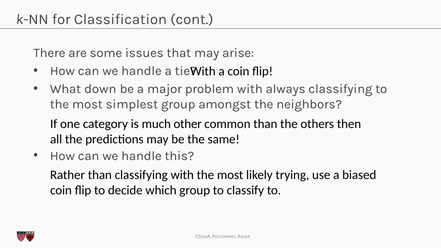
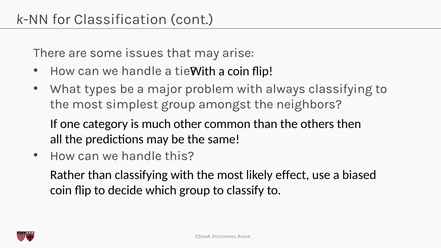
down: down -> types
trying: trying -> effect
